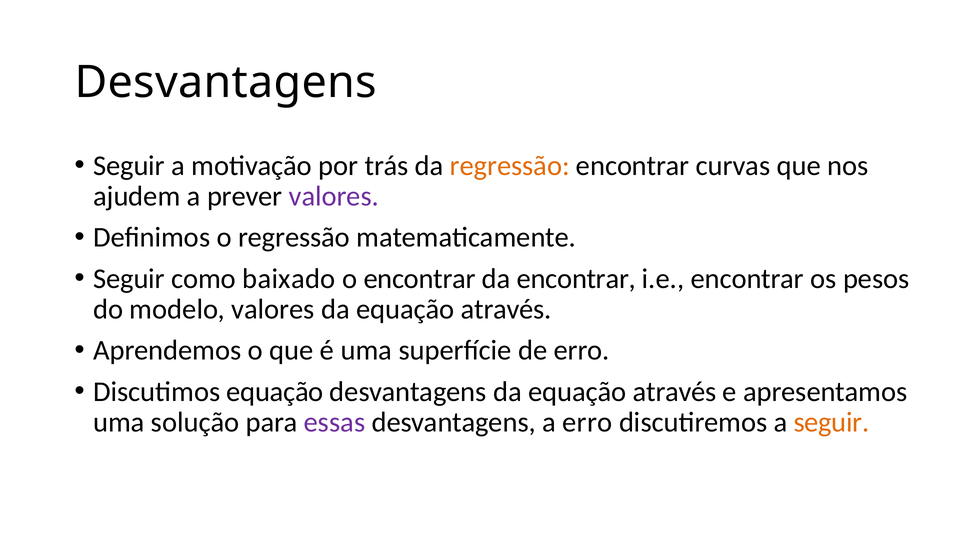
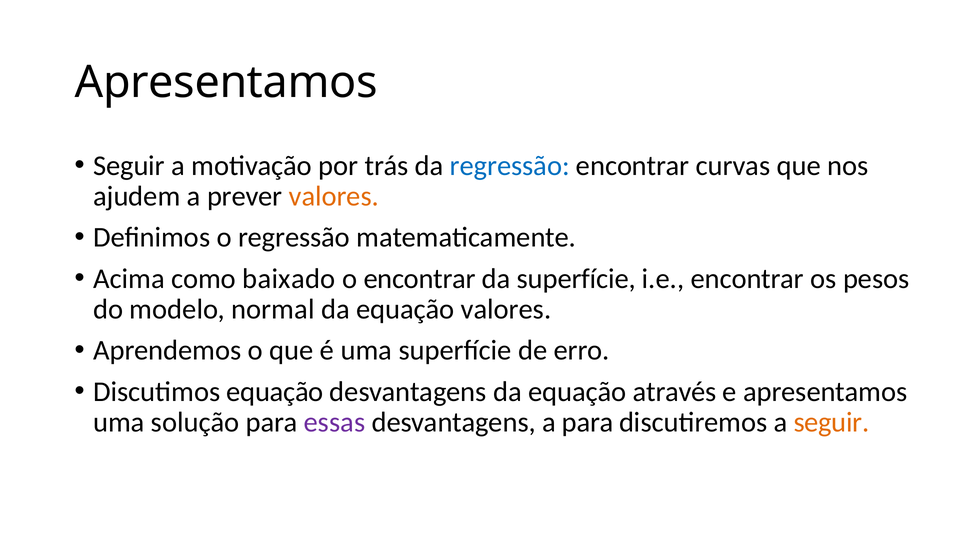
Desvantagens at (226, 82): Desvantagens -> Apresentamos
regressão at (510, 166) colour: orange -> blue
valores at (334, 197) colour: purple -> orange
Seguir at (129, 279): Seguir -> Acima
da encontrar: encontrar -> superfície
modelo valores: valores -> normal
através at (506, 310): através -> valores
a erro: erro -> para
